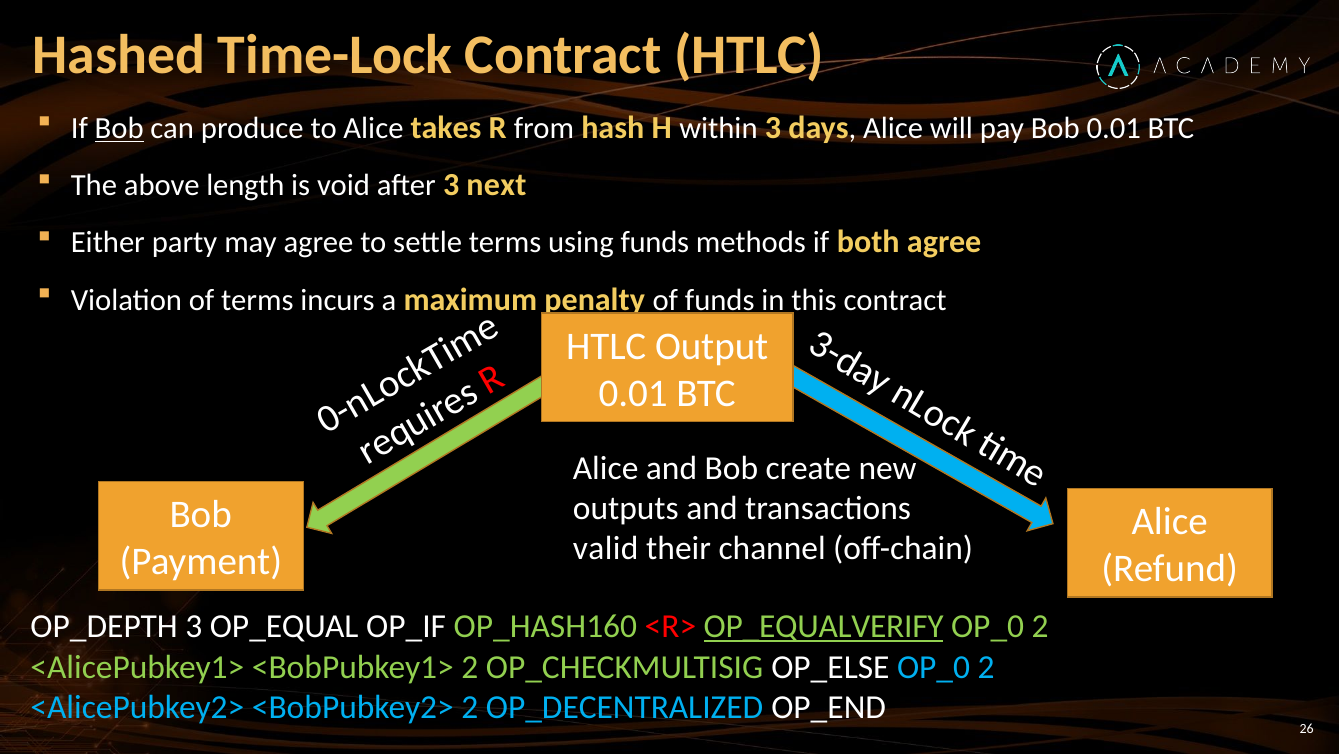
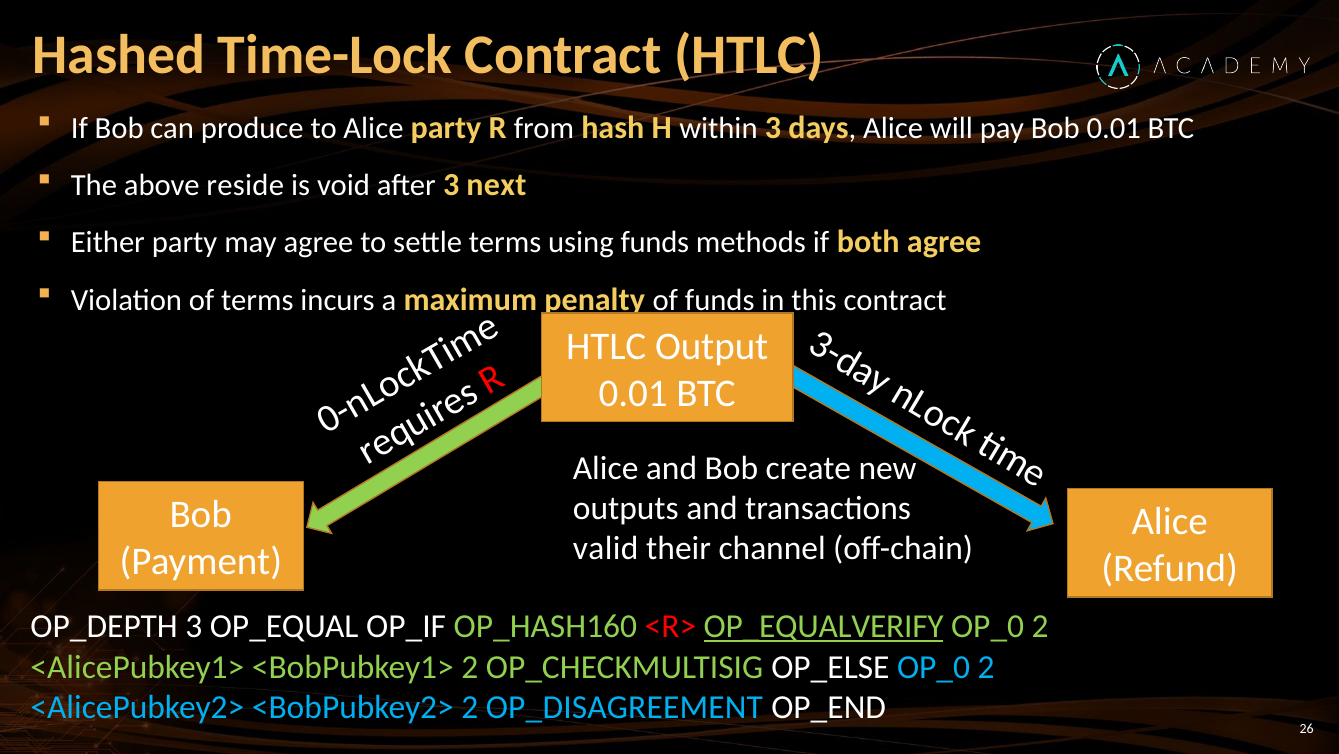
Bob at (119, 128) underline: present -> none
Alice takes: takes -> party
length: length -> reside
OP_DECENTRALIZED: OP_DECENTRALIZED -> OP_DISAGREEMENT
